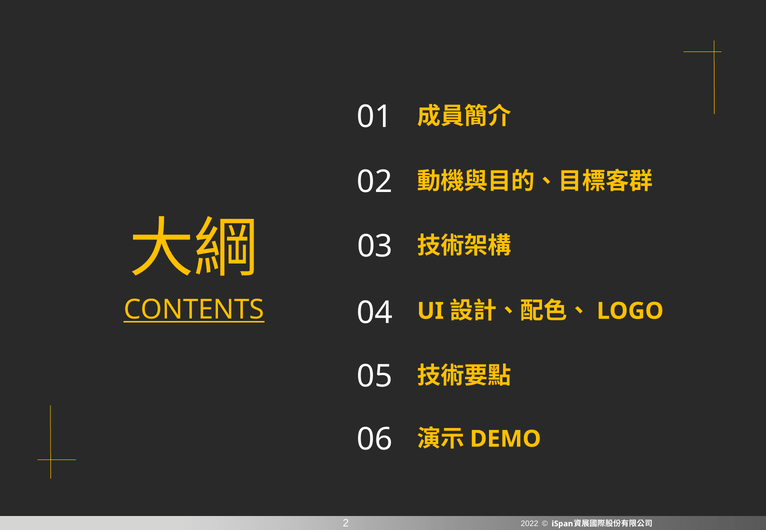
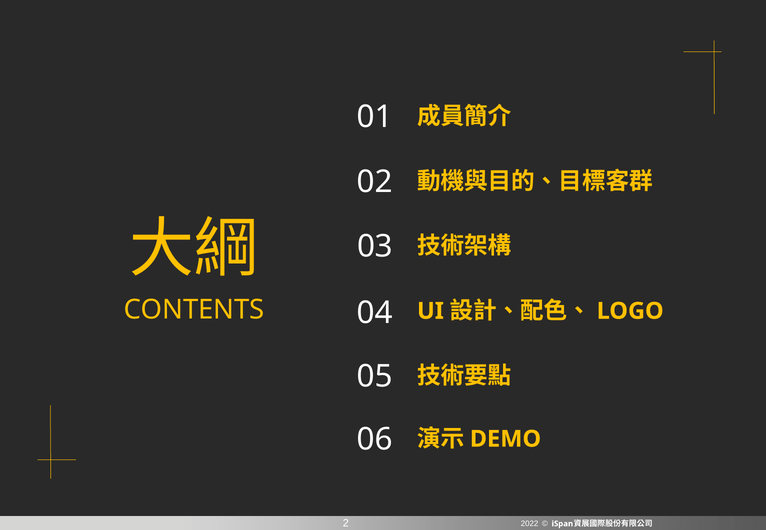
CONTENTS underline: present -> none
